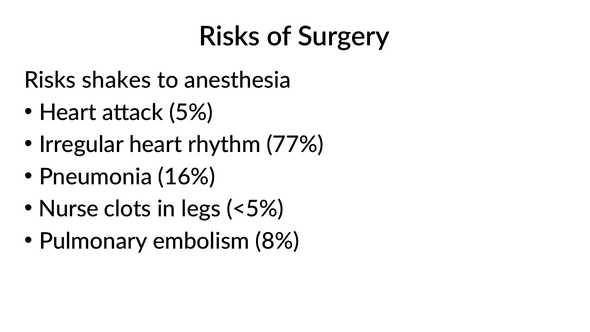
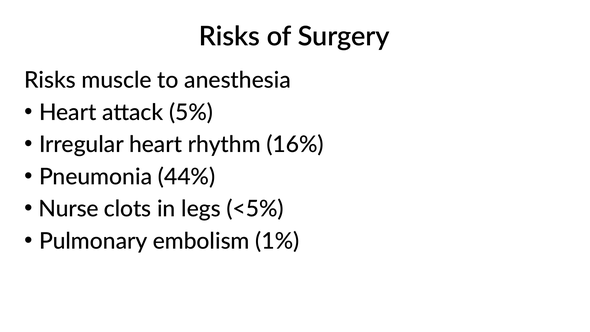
shakes: shakes -> muscle
77%: 77% -> 16%
16%: 16% -> 44%
8%: 8% -> 1%
